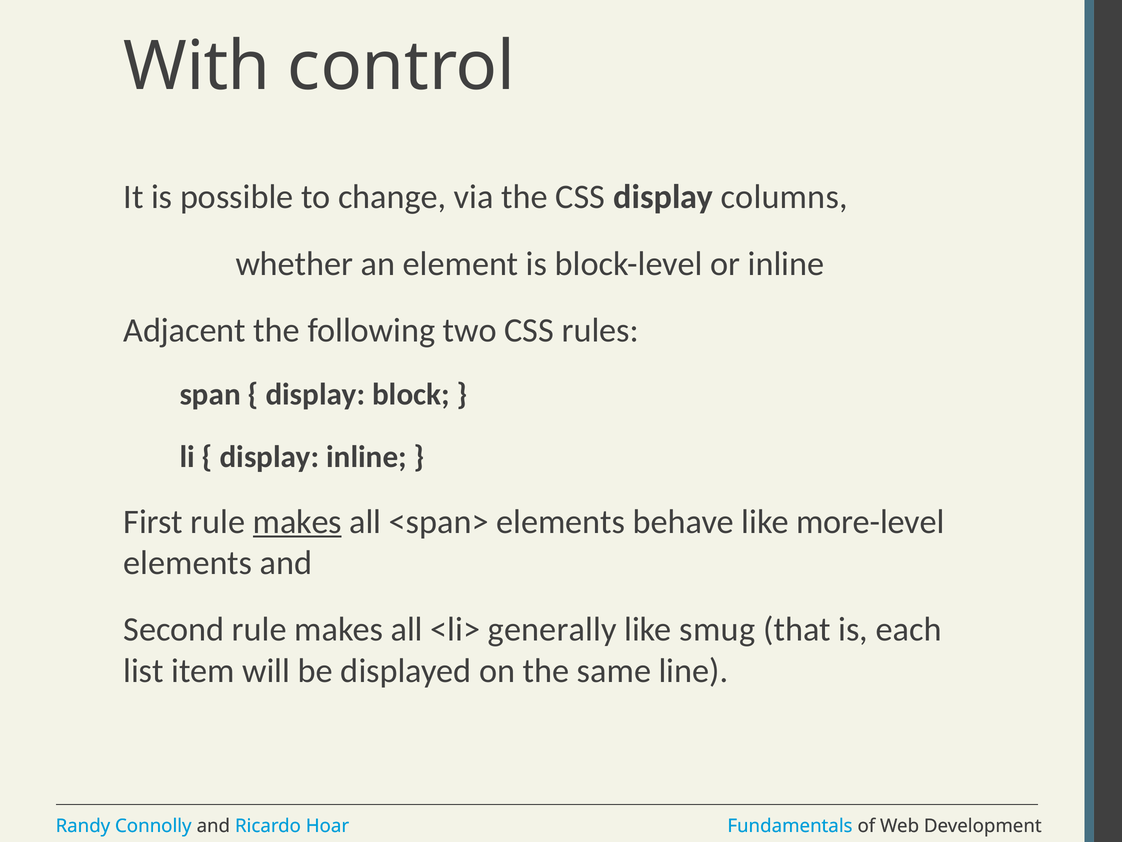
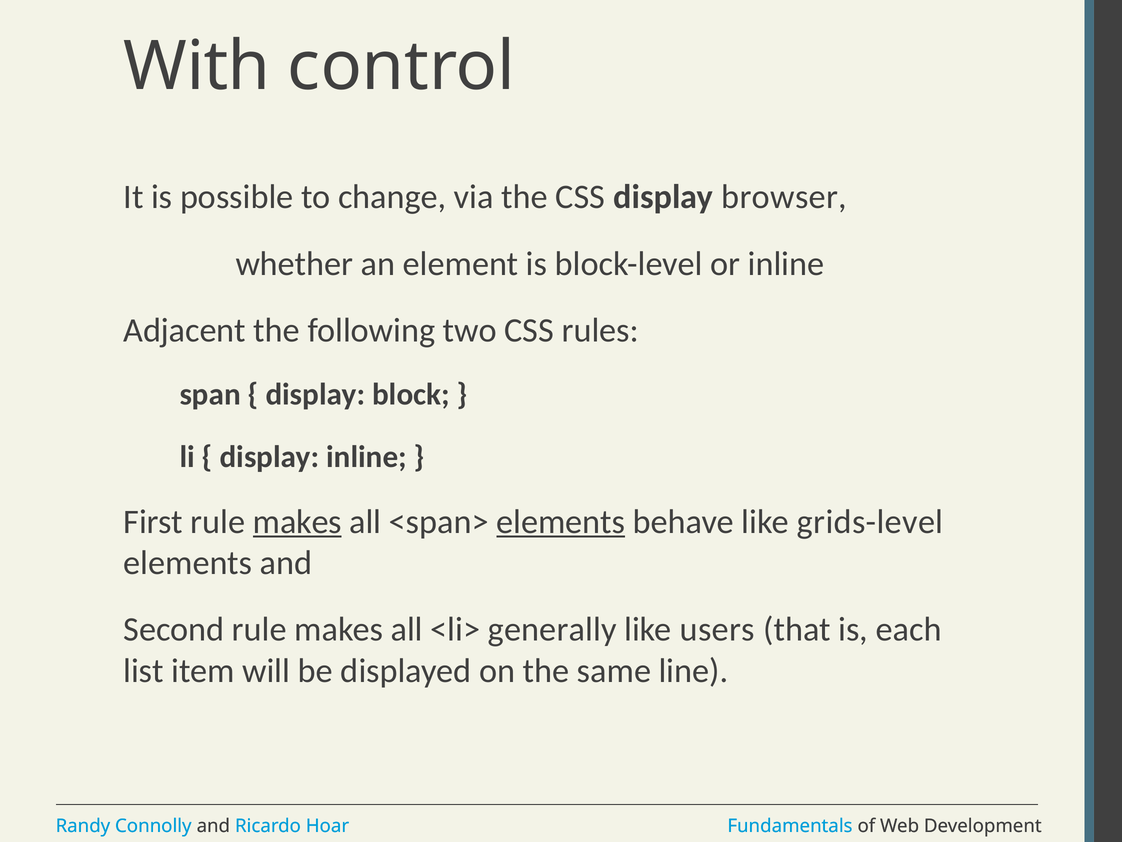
columns: columns -> browser
elements at (561, 522) underline: none -> present
more-level: more-level -> grids-level
smug: smug -> users
